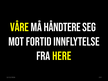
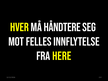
VÅRE: VÅRE -> HVER
FORTID: FORTID -> FELLES
